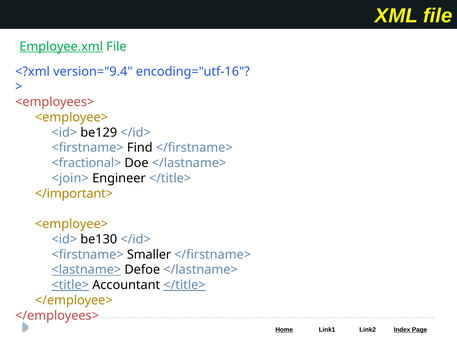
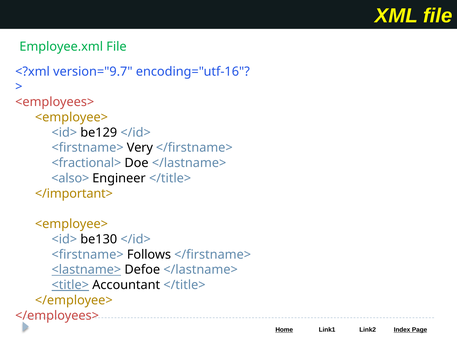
Employee.xml underline: present -> none
version="9.4: version="9.4 -> version="9.7
Find: Find -> Very
<join>: <join> -> <also>
Smaller: Smaller -> Follows
</title> at (184, 285) underline: present -> none
